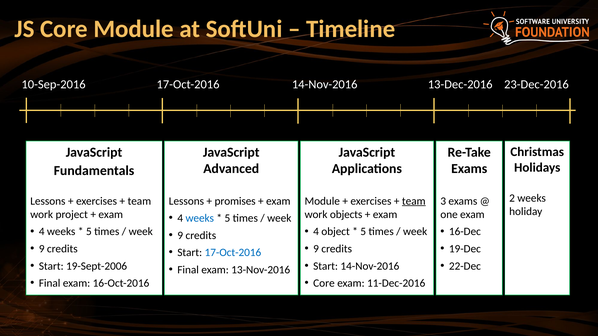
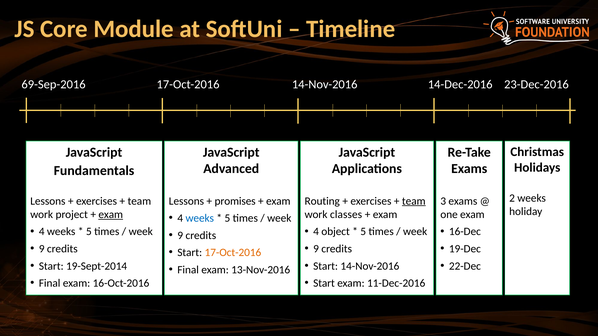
10-Sep-2016: 10-Sep-2016 -> 69-Sep-2016
13-Dec-2016: 13-Dec-2016 -> 14-Dec-2016
Module at (322, 201): Module -> Routing
exam at (111, 215) underline: none -> present
objects: objects -> classes
17-Oct-2016 at (233, 253) colour: blue -> orange
19-Sept-2006: 19-Sept-2006 -> 19-Sept-2014
Core at (324, 284): Core -> Start
